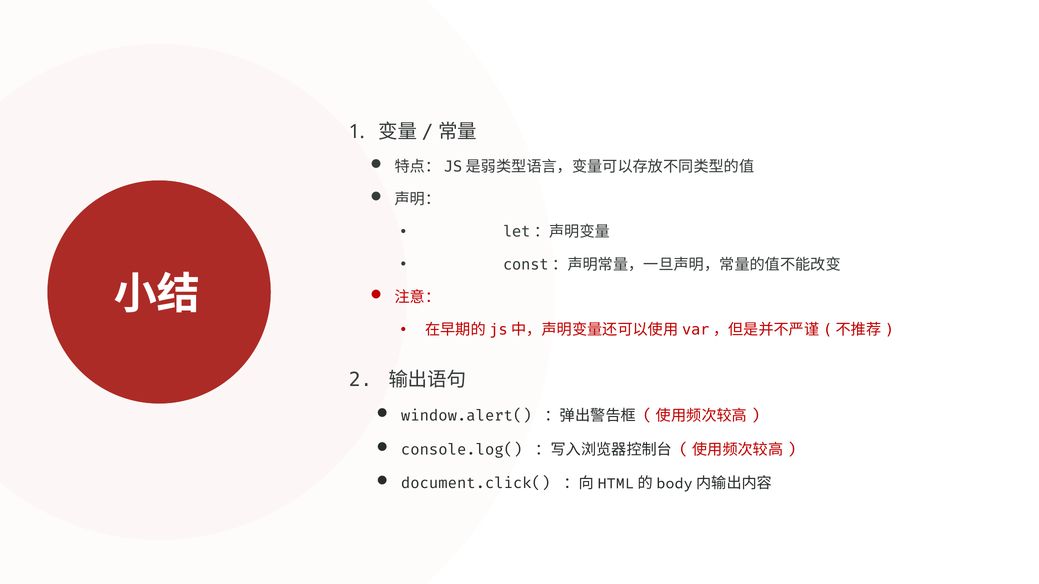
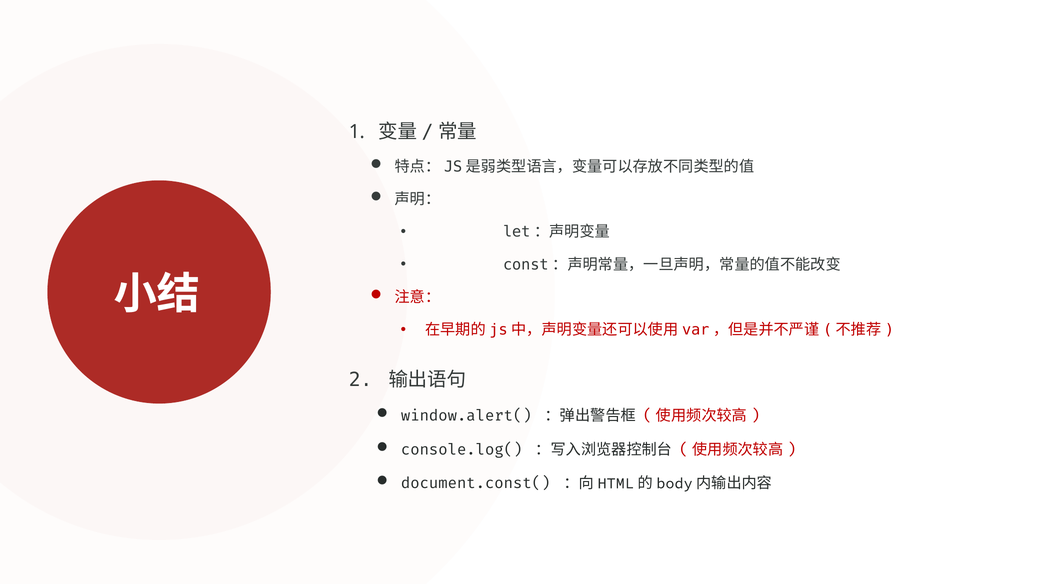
document.click(: document.click( -> document.const(
